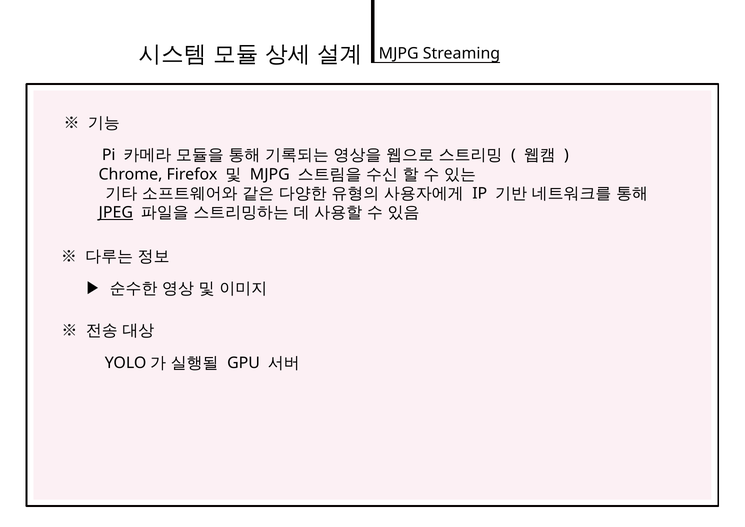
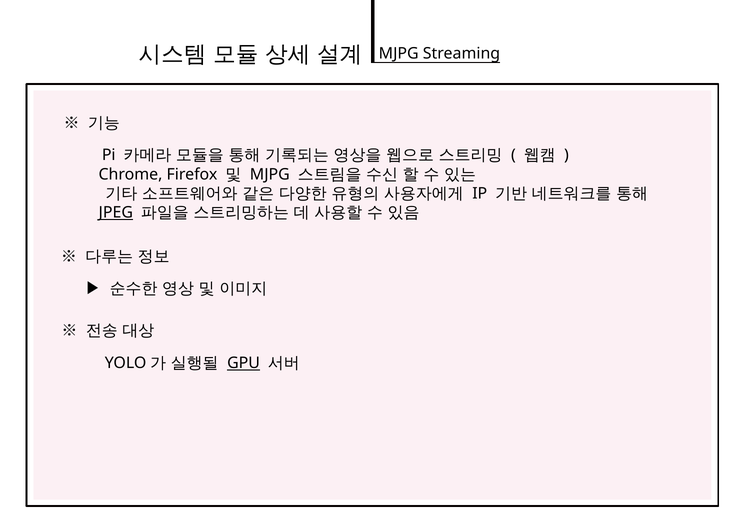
GPU underline: none -> present
